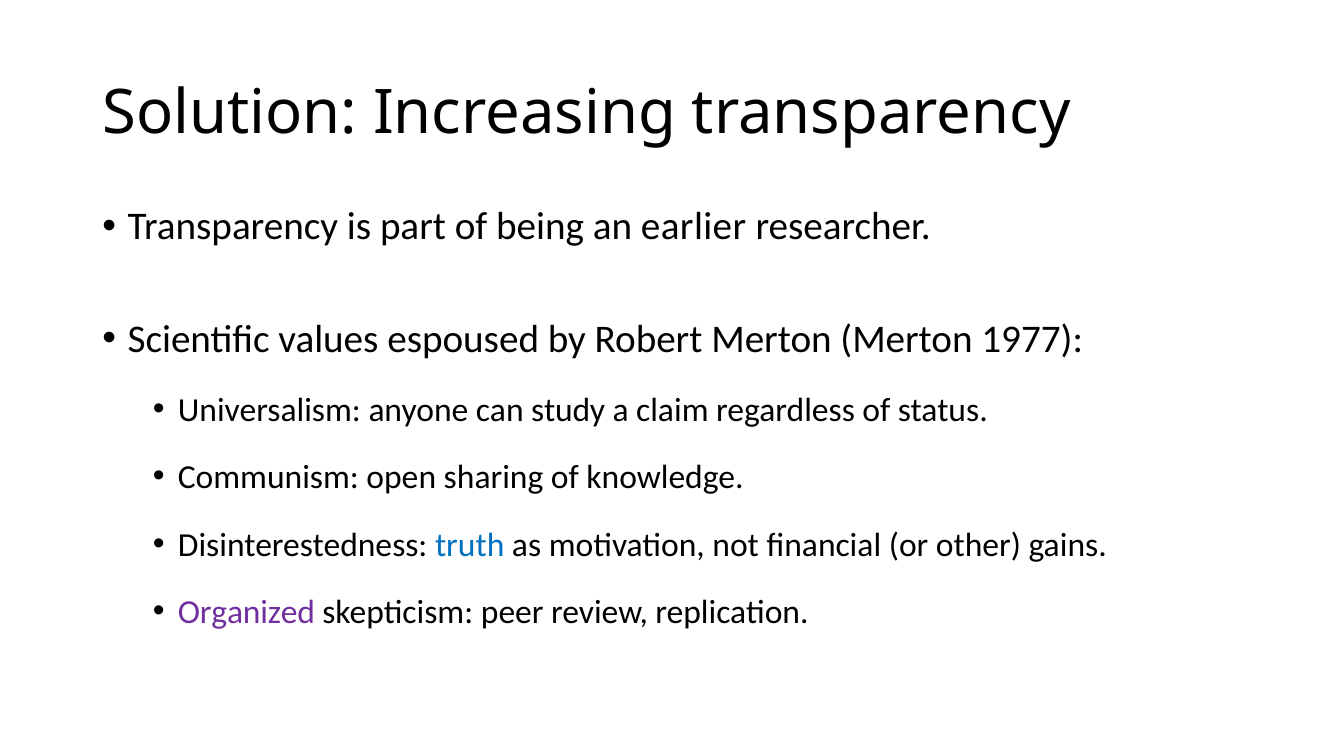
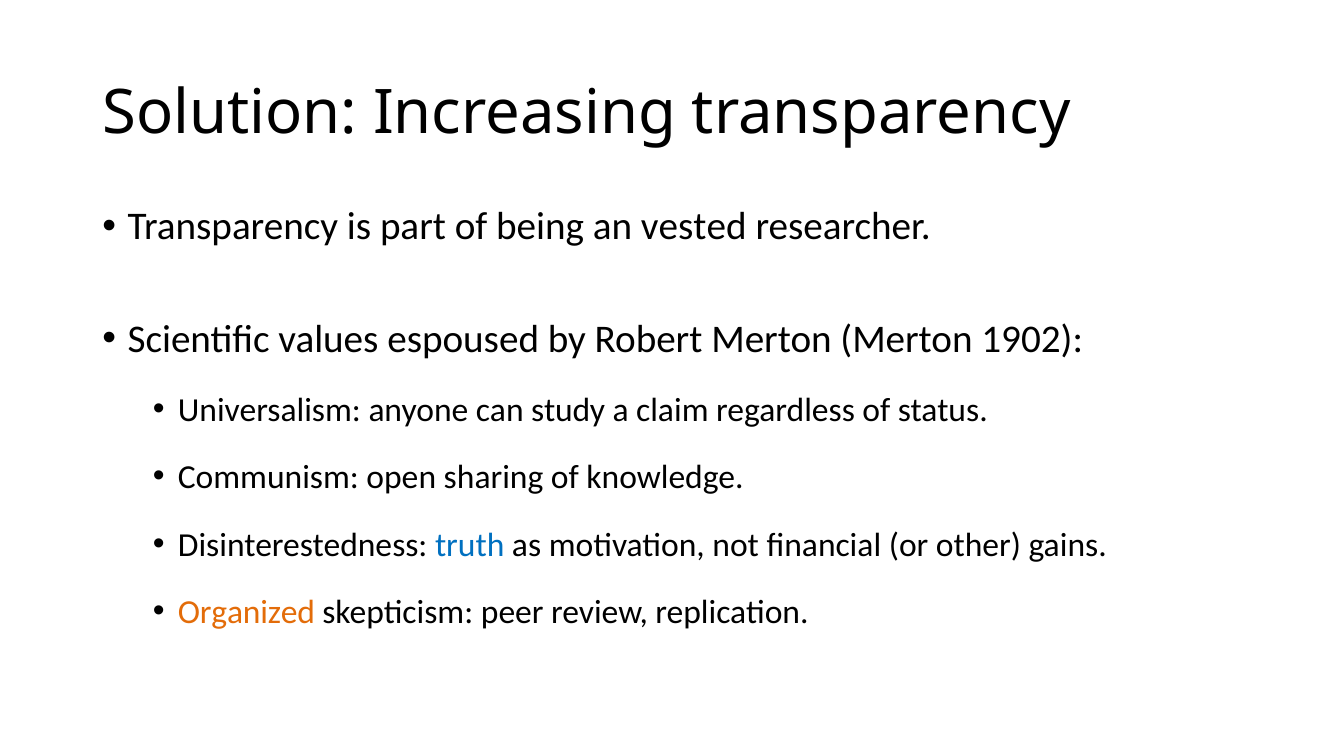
earlier: earlier -> vested
1977: 1977 -> 1902
Organized colour: purple -> orange
